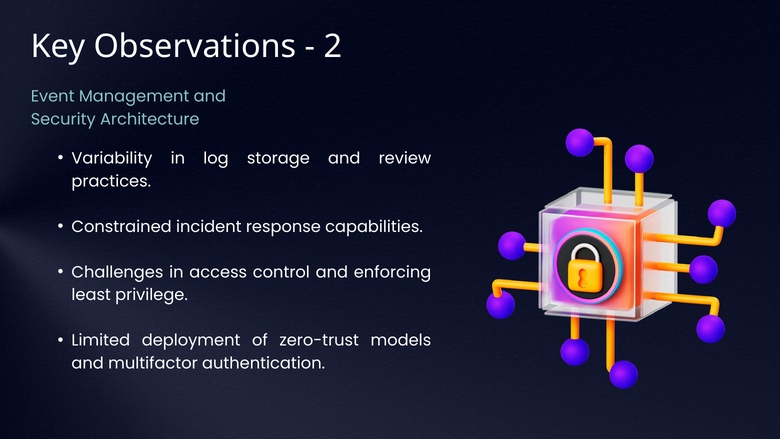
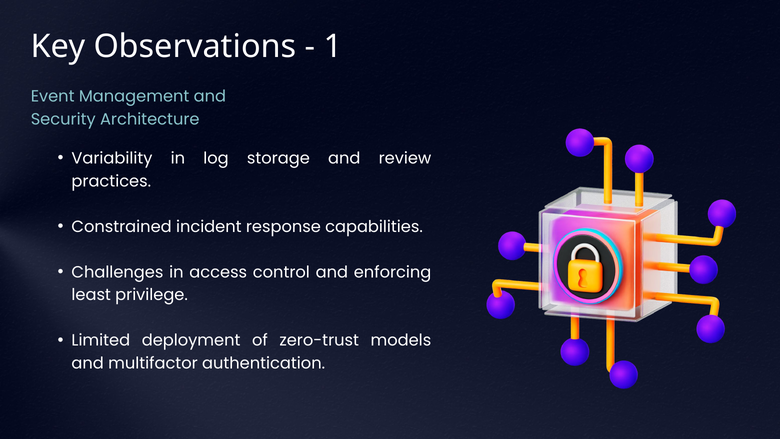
2: 2 -> 1
